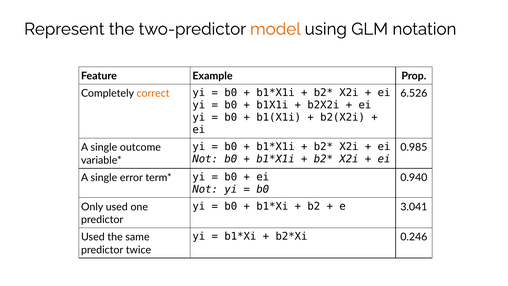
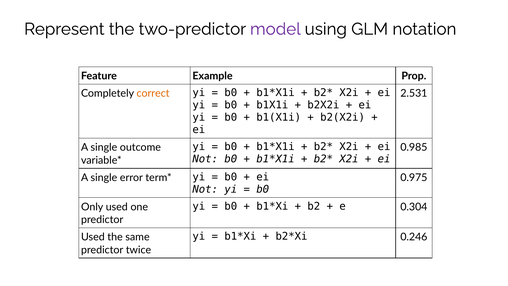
model colour: orange -> purple
6.526: 6.526 -> 2.531
0.940: 0.940 -> 0.975
3.041: 3.041 -> 0.304
